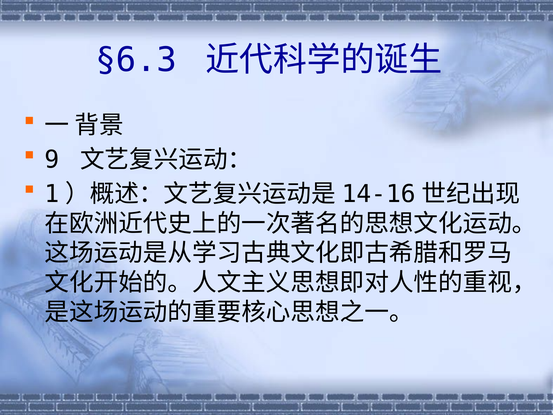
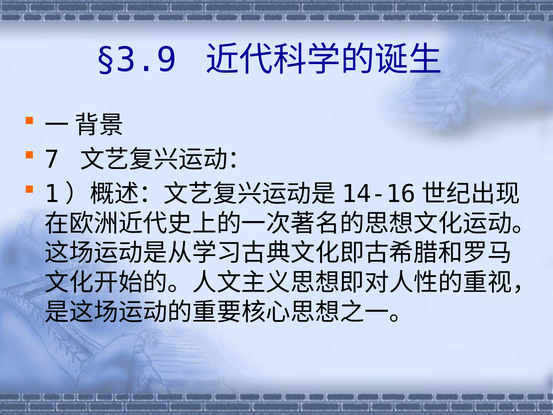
§6.3: §6.3 -> §3.9
9: 9 -> 7
